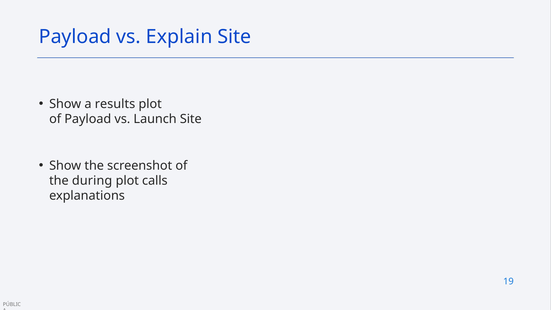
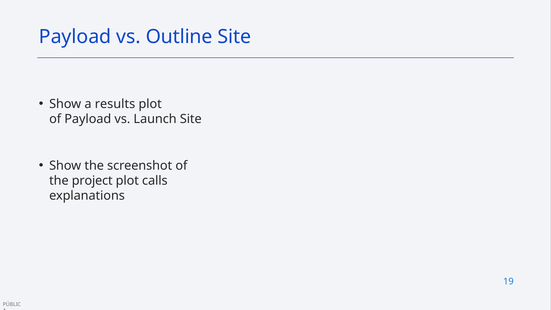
Explain: Explain -> Outline
during: during -> project
